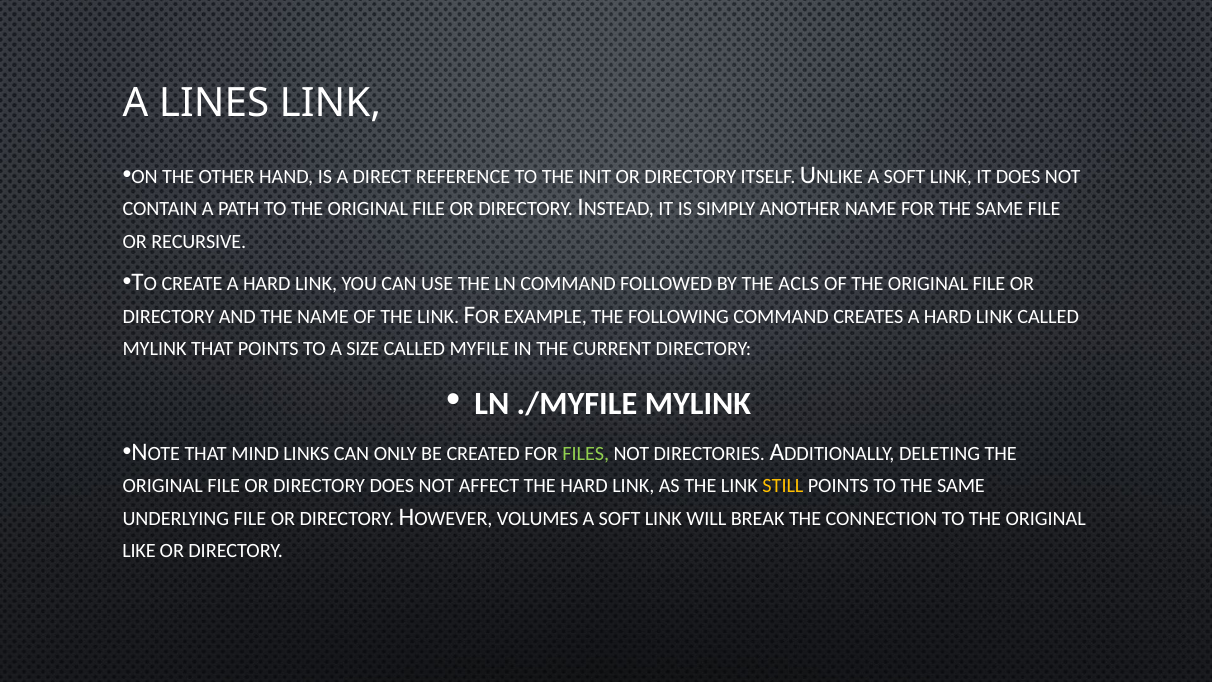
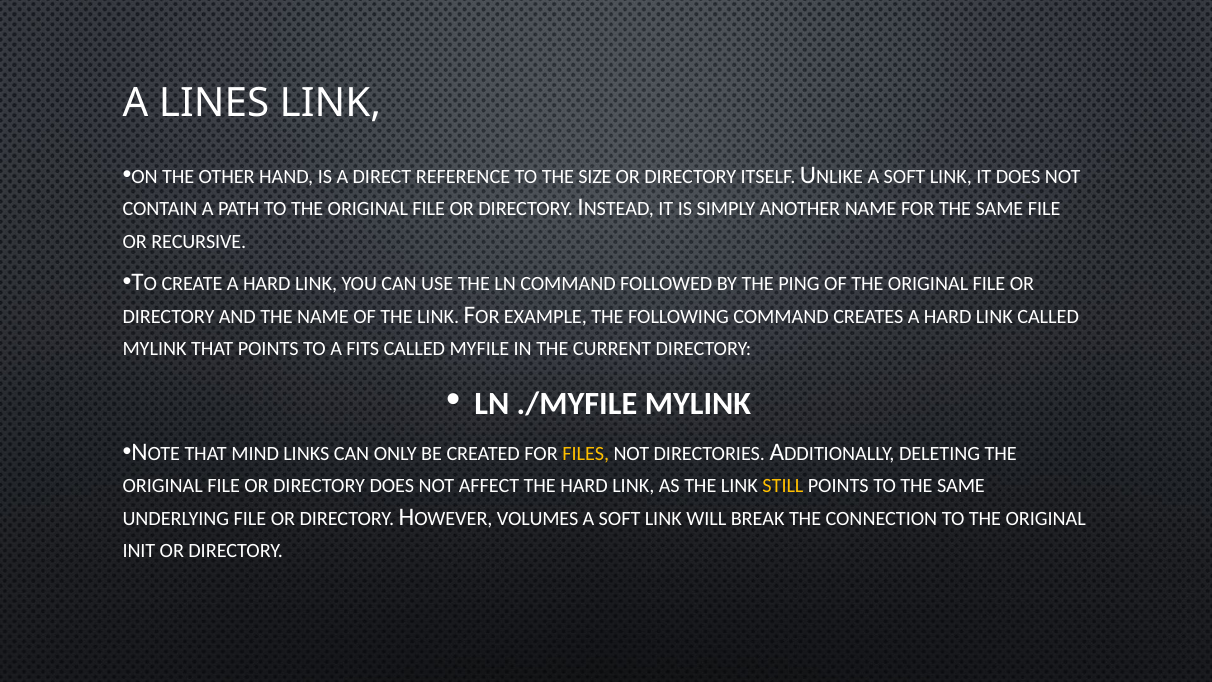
INIT: INIT -> SIZE
ACLS: ACLS -> PING
SIZE: SIZE -> FITS
FILES colour: light green -> yellow
LIKE: LIKE -> INIT
